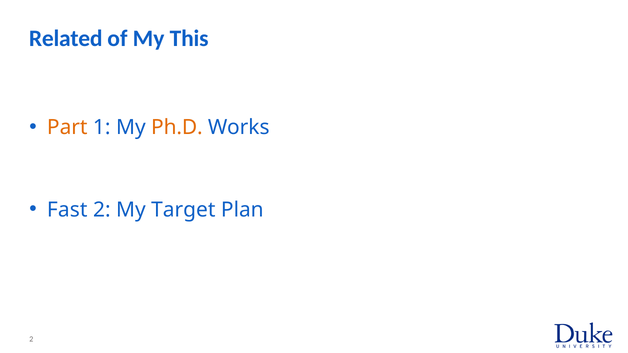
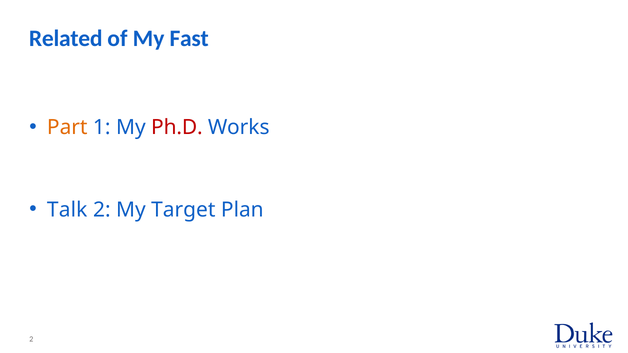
This: This -> Fast
Ph.D colour: orange -> red
Fast: Fast -> Talk
